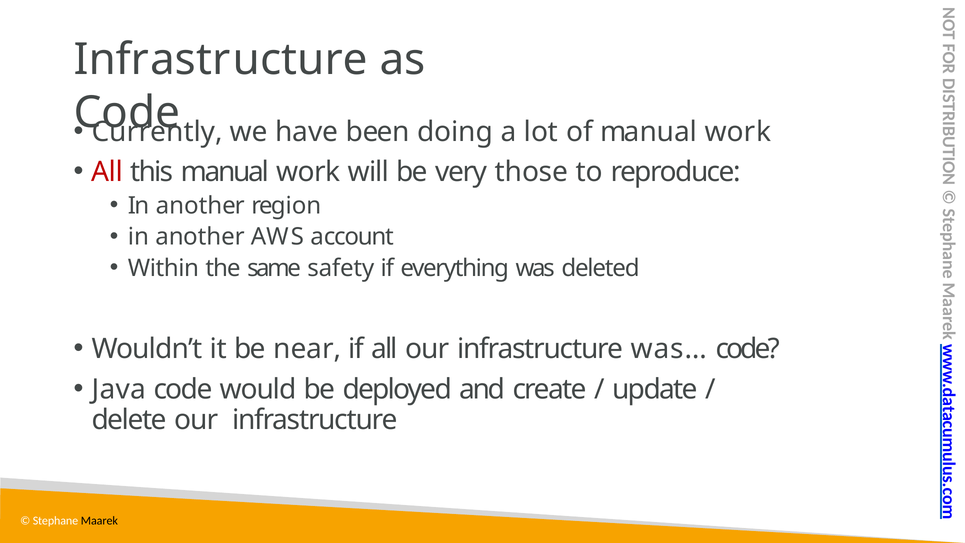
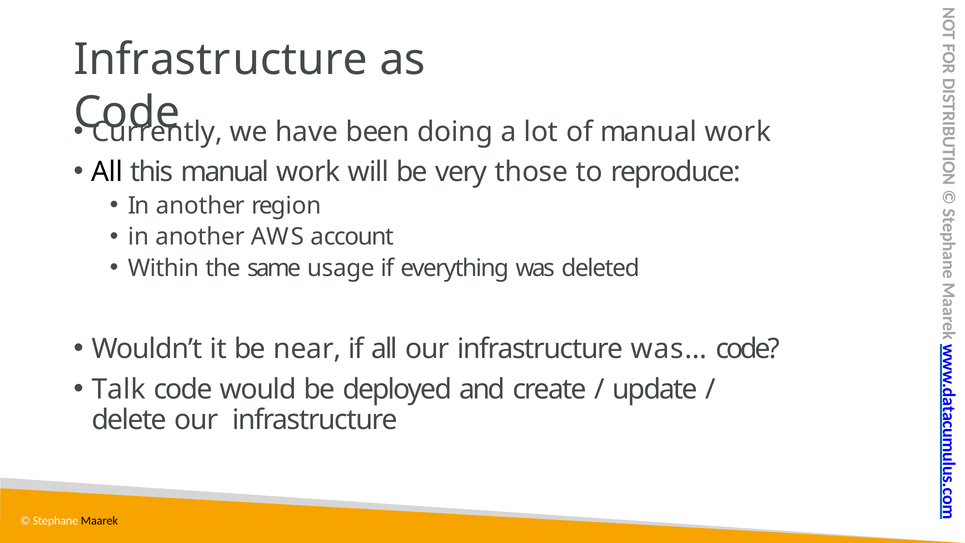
All at (107, 172) colour: red -> black
safety: safety -> usage
Java: Java -> Talk
